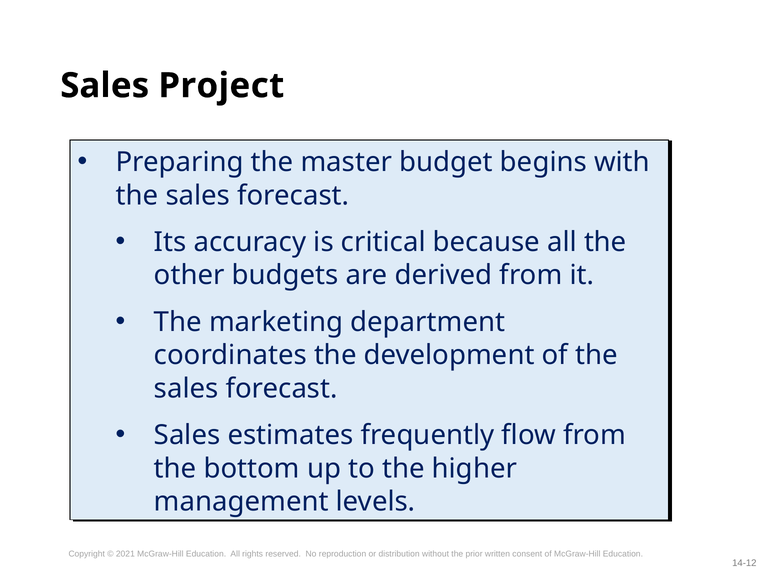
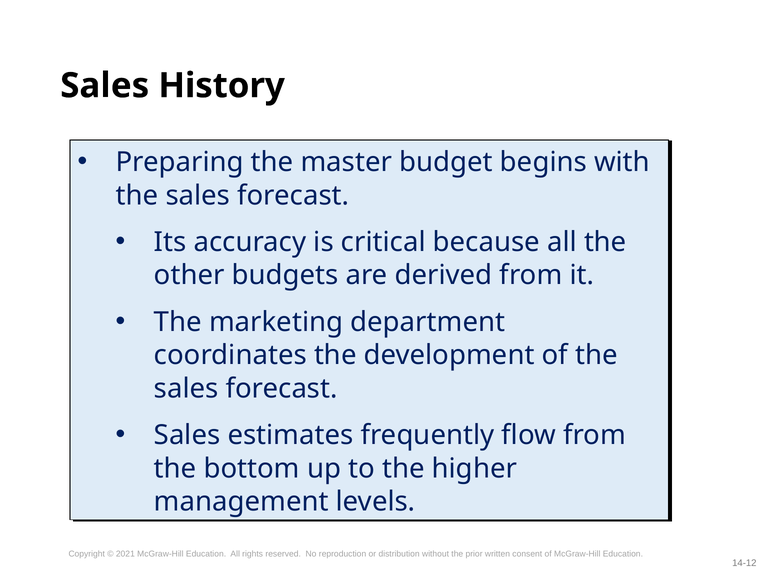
Project: Project -> History
